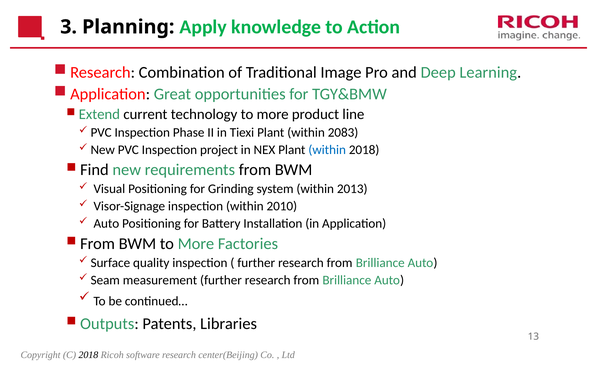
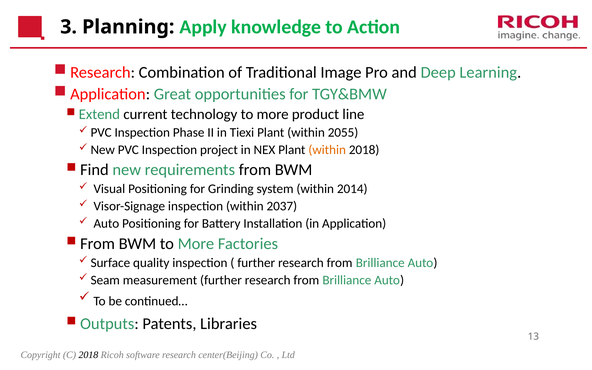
2083: 2083 -> 2055
within at (327, 150) colour: blue -> orange
2013: 2013 -> 2014
2010: 2010 -> 2037
